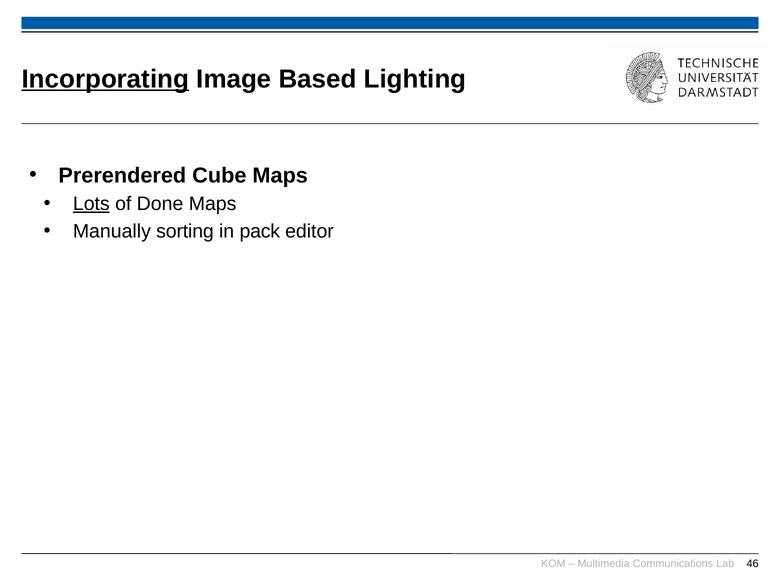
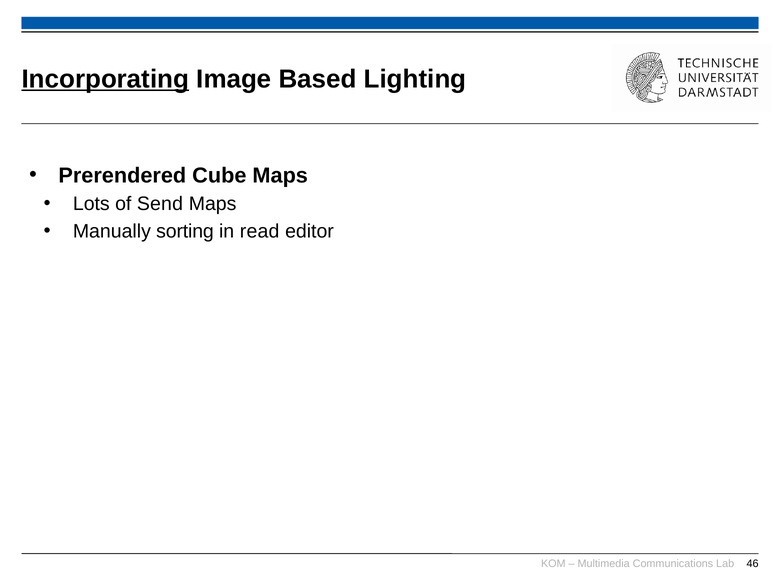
Lots underline: present -> none
Done: Done -> Send
pack: pack -> read
